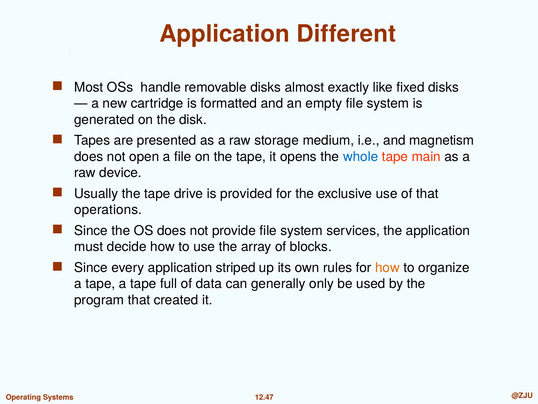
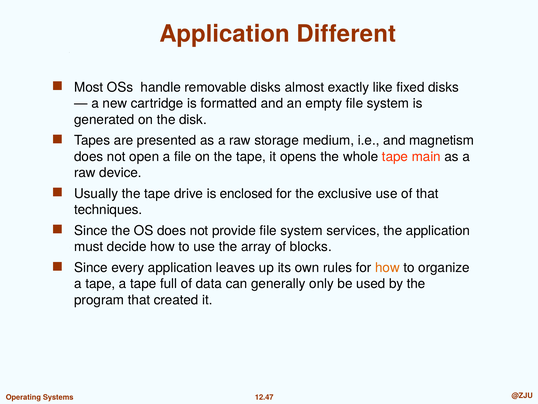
whole colour: blue -> black
provided: provided -> enclosed
operations: operations -> techniques
striped: striped -> leaves
